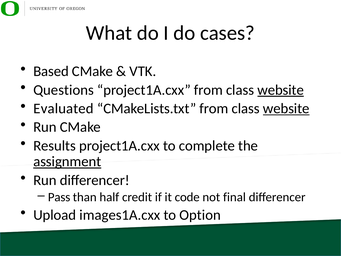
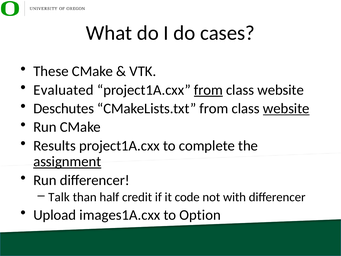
Based: Based -> These
Questions: Questions -> Evaluated
from at (208, 90) underline: none -> present
website at (281, 90) underline: present -> none
Evaluated: Evaluated -> Deschutes
Pass: Pass -> Talk
final: final -> with
